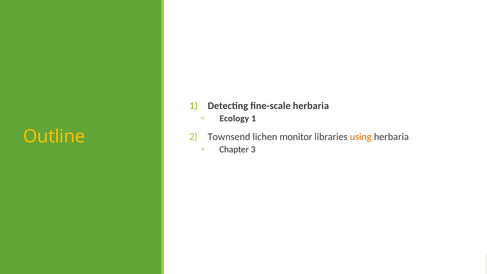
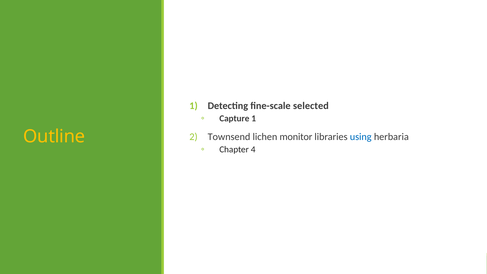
fine-scale herbaria: herbaria -> selected
Ecology: Ecology -> Capture
using colour: orange -> blue
3: 3 -> 4
